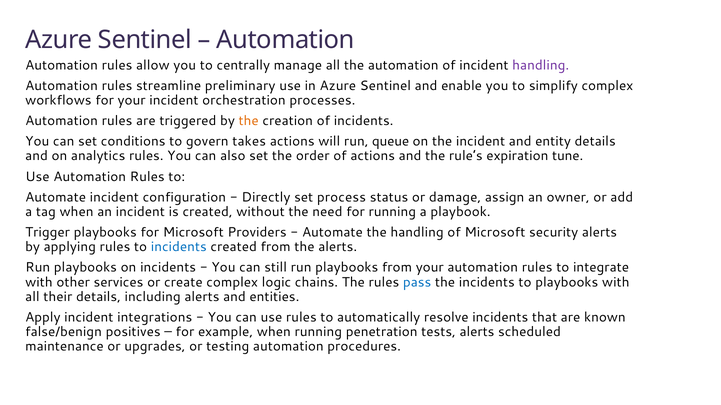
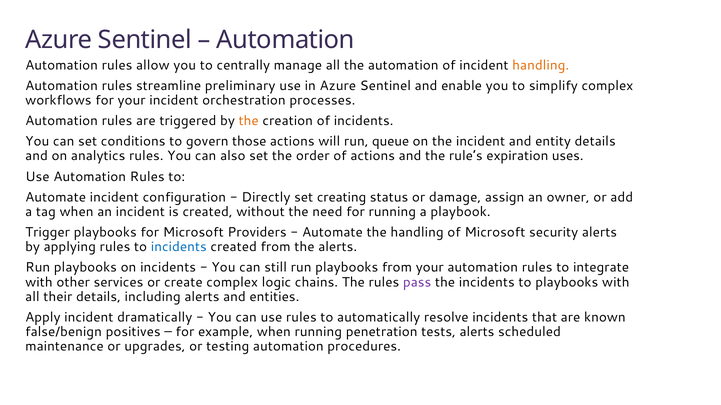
handling at (541, 65) colour: purple -> orange
takes: takes -> those
tune: tune -> uses
process: process -> creating
pass colour: blue -> purple
integrations: integrations -> dramatically
